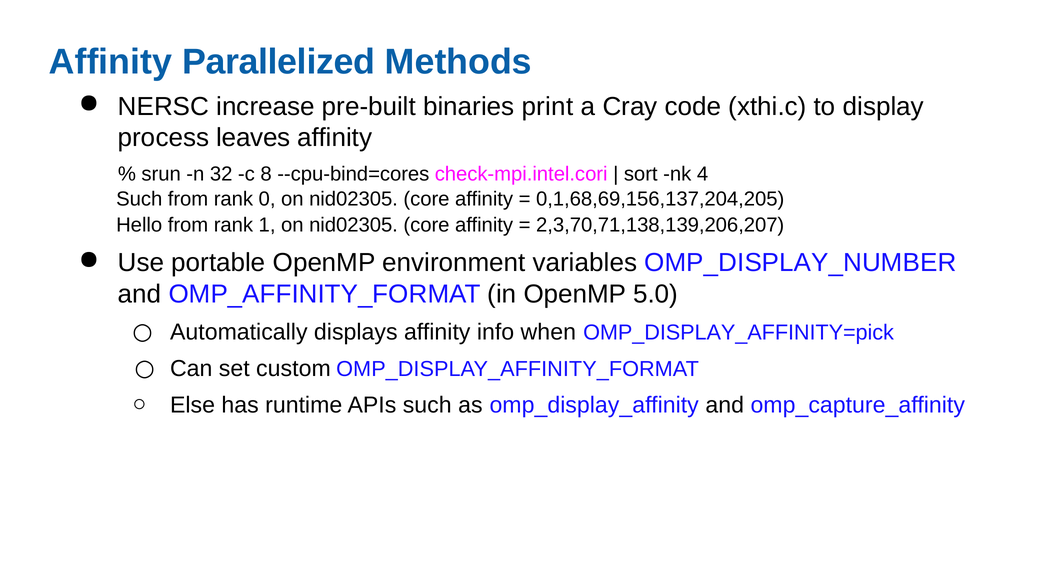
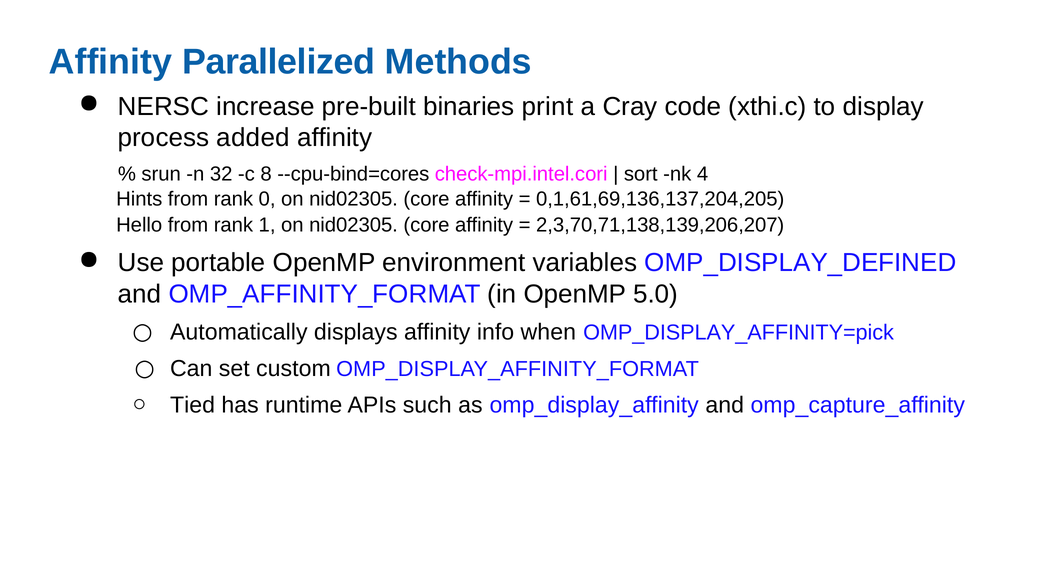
leaves: leaves -> added
Such at (139, 199): Such -> Hints
0,1,68,69,156,137,204,205: 0,1,68,69,156,137,204,205 -> 0,1,61,69,136,137,204,205
OMP_DISPLAY_NUMBER: OMP_DISPLAY_NUMBER -> OMP_DISPLAY_DEFINED
Else: Else -> Tied
